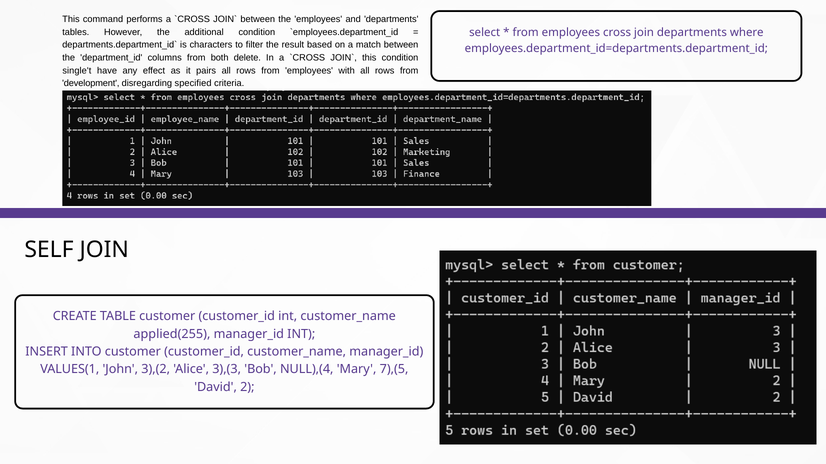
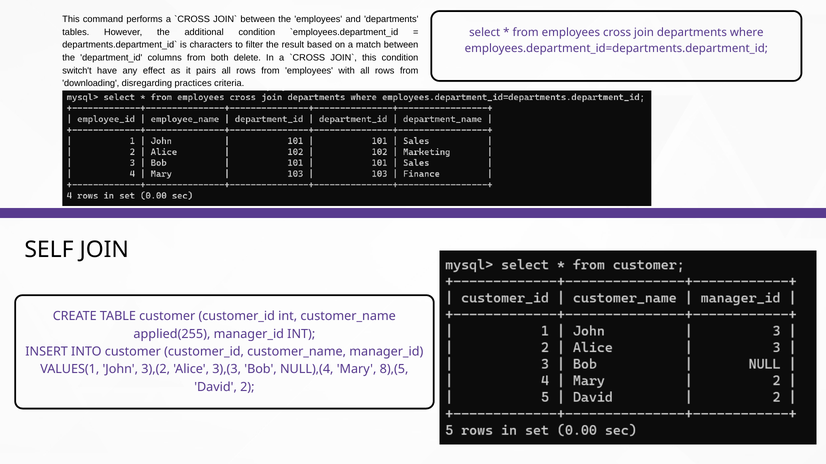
single't: single't -> switch't
development: development -> downloading
specified: specified -> practices
7),(5: 7),(5 -> 8),(5
